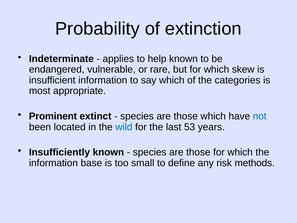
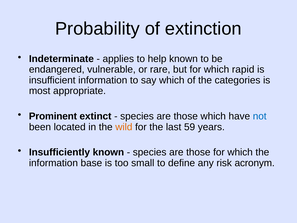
skew: skew -> rapid
wild colour: blue -> orange
53: 53 -> 59
methods: methods -> acronym
